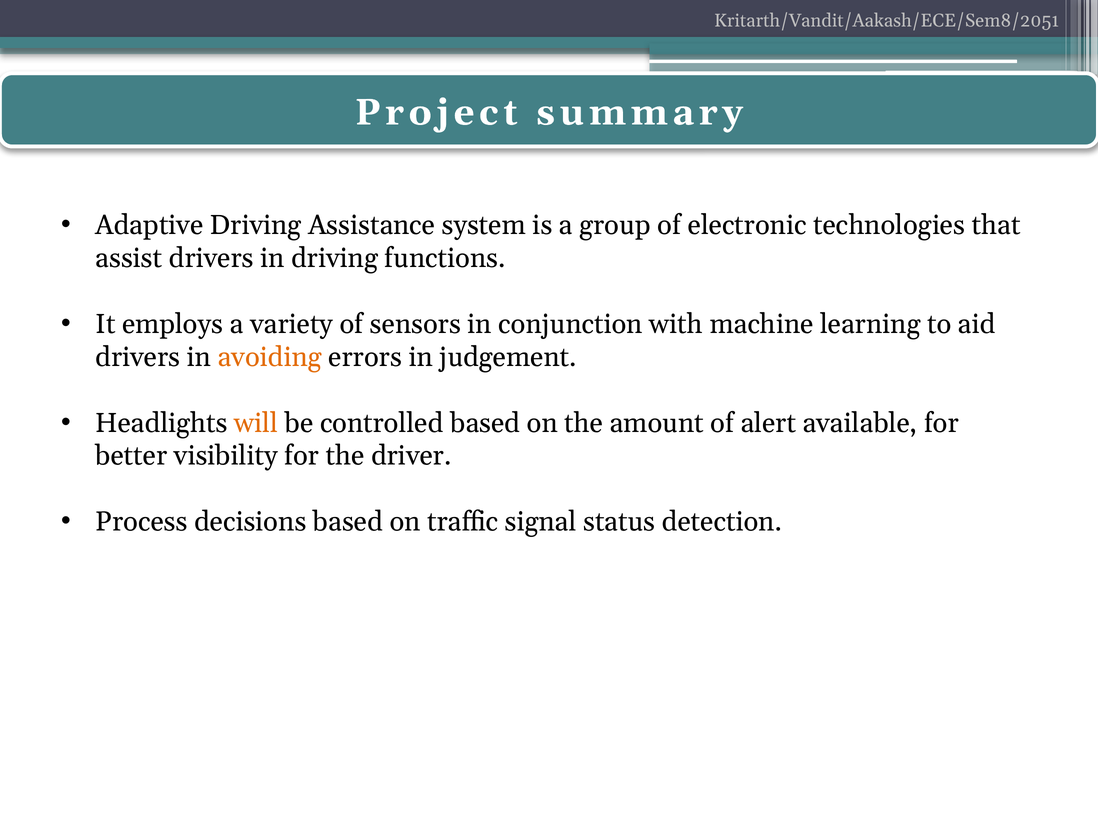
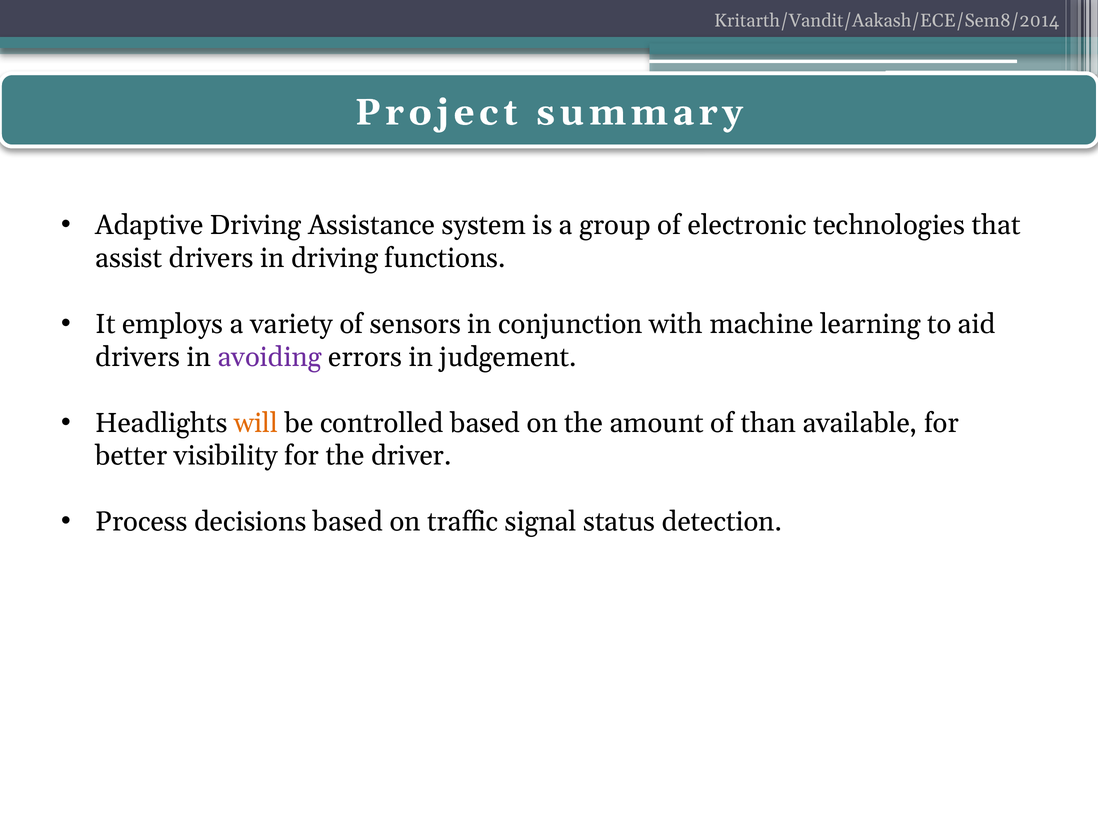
Kritarth/Vandit/Aakash/ECE/Sem8/2051: Kritarth/Vandit/Aakash/ECE/Sem8/2051 -> Kritarth/Vandit/Aakash/ECE/Sem8/2014
avoiding colour: orange -> purple
alert: alert -> than
